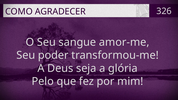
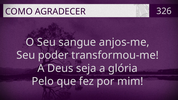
amor-me: amor-me -> anjos-me
